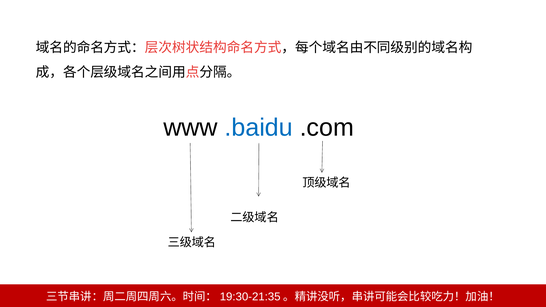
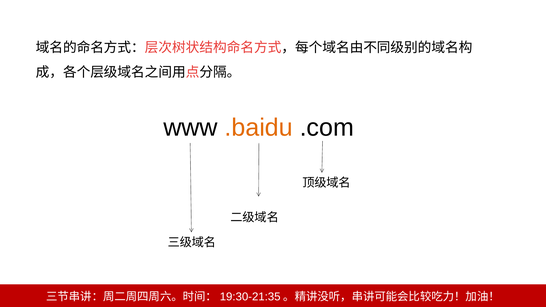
.baidu colour: blue -> orange
